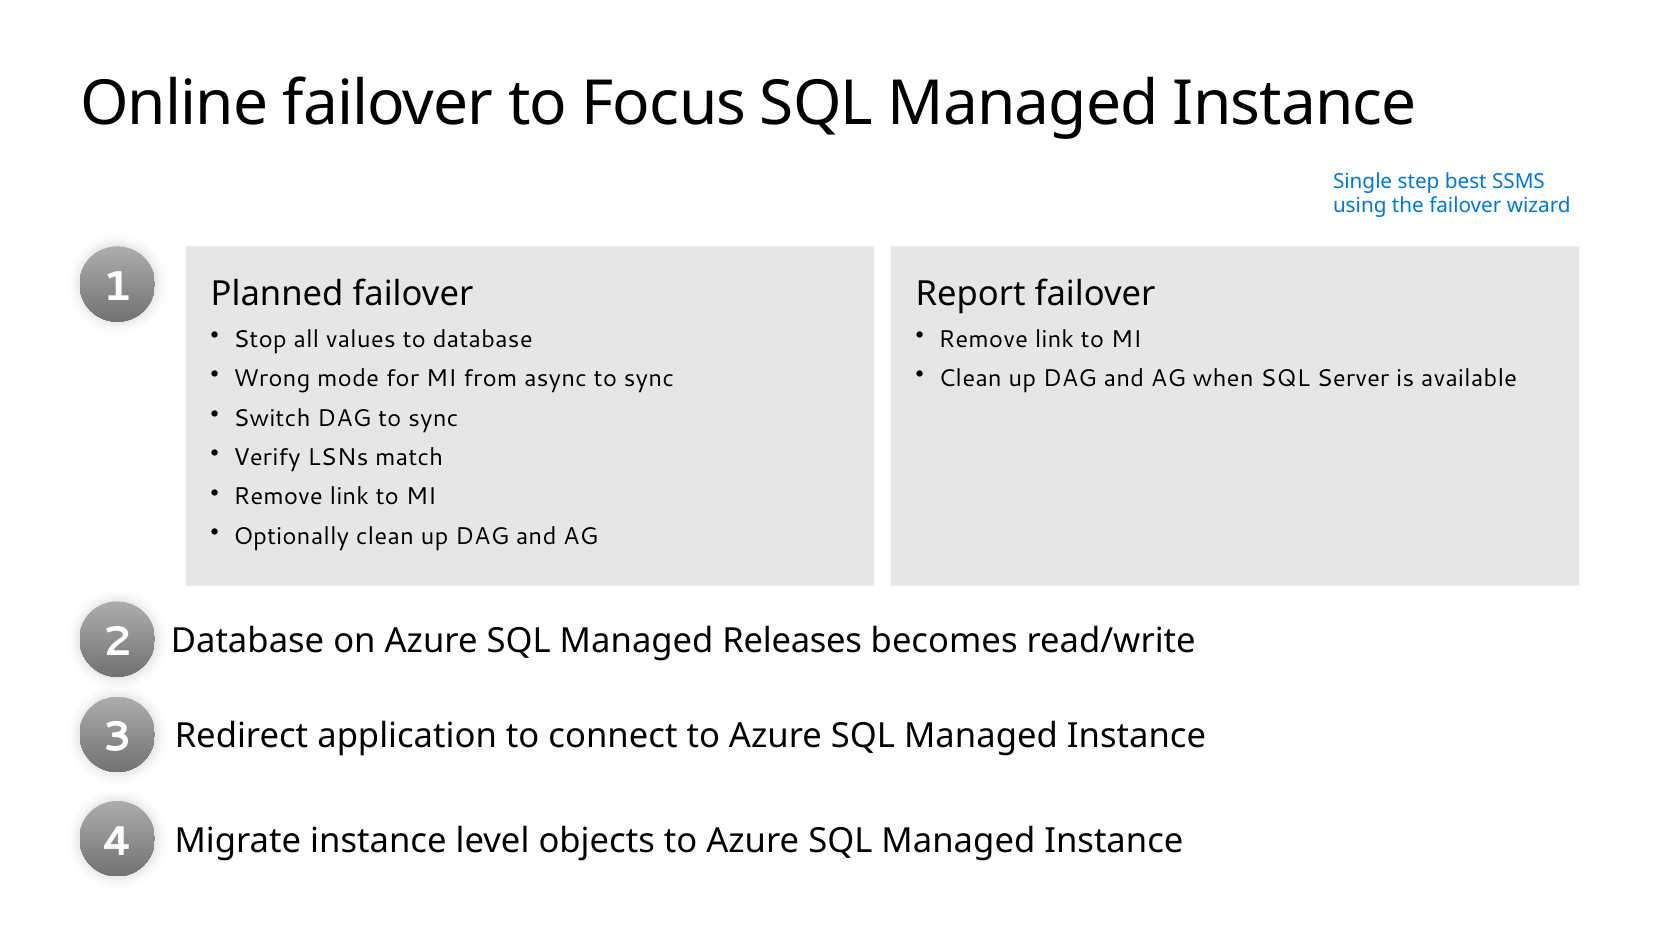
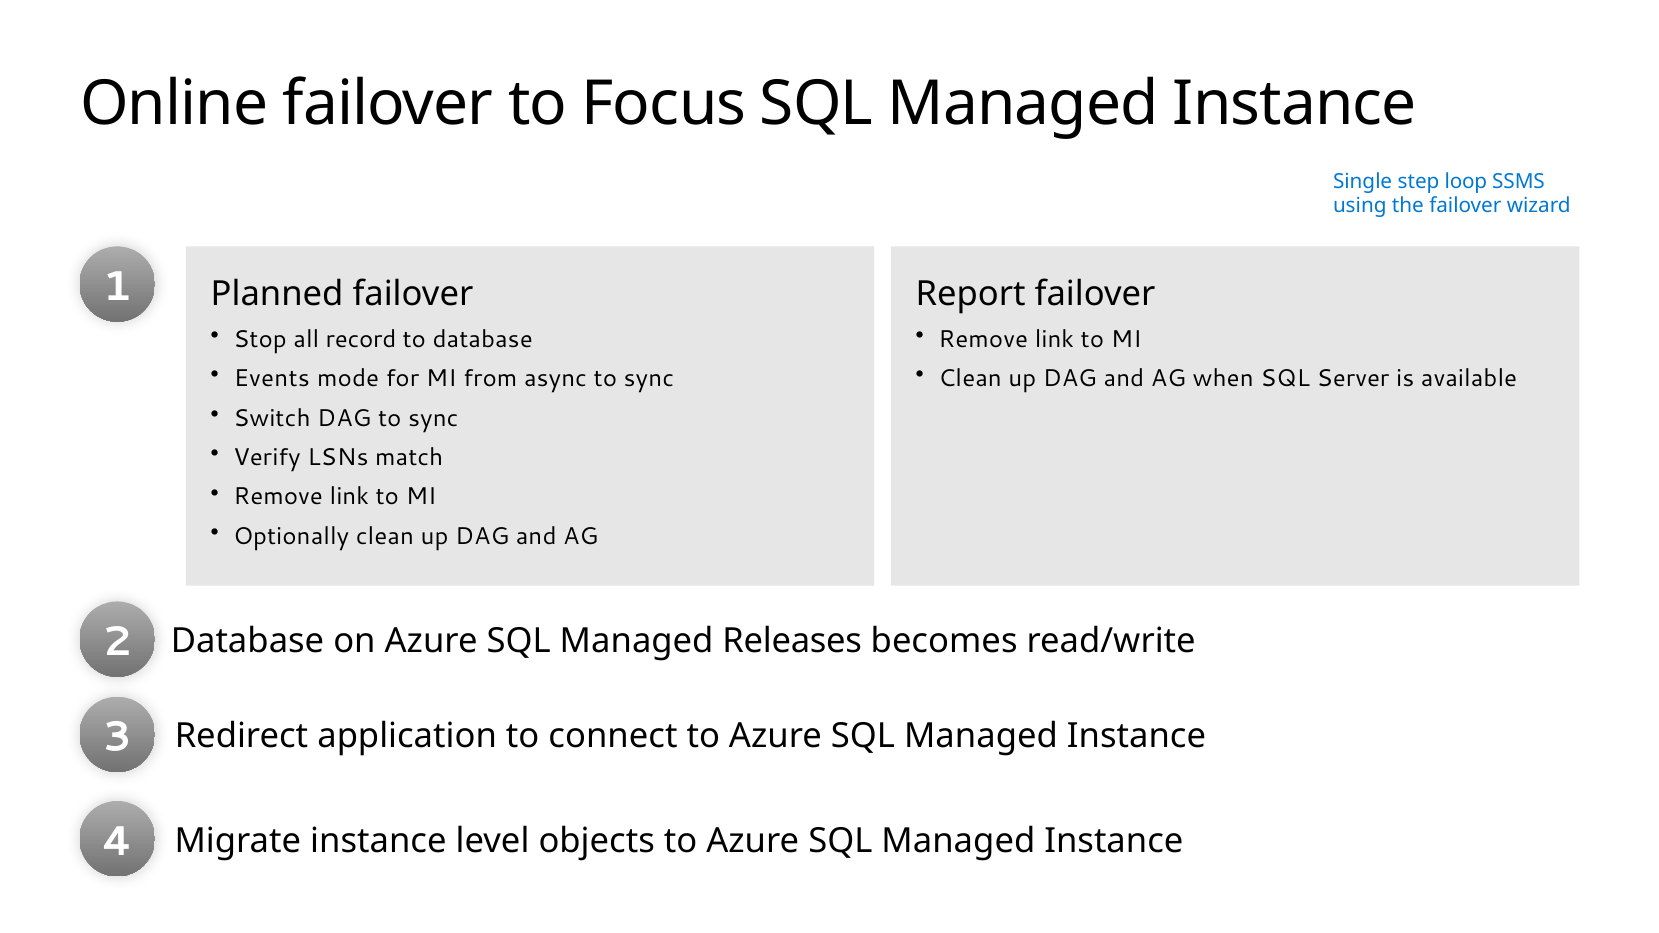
best: best -> loop
values: values -> record
Wrong: Wrong -> Events
